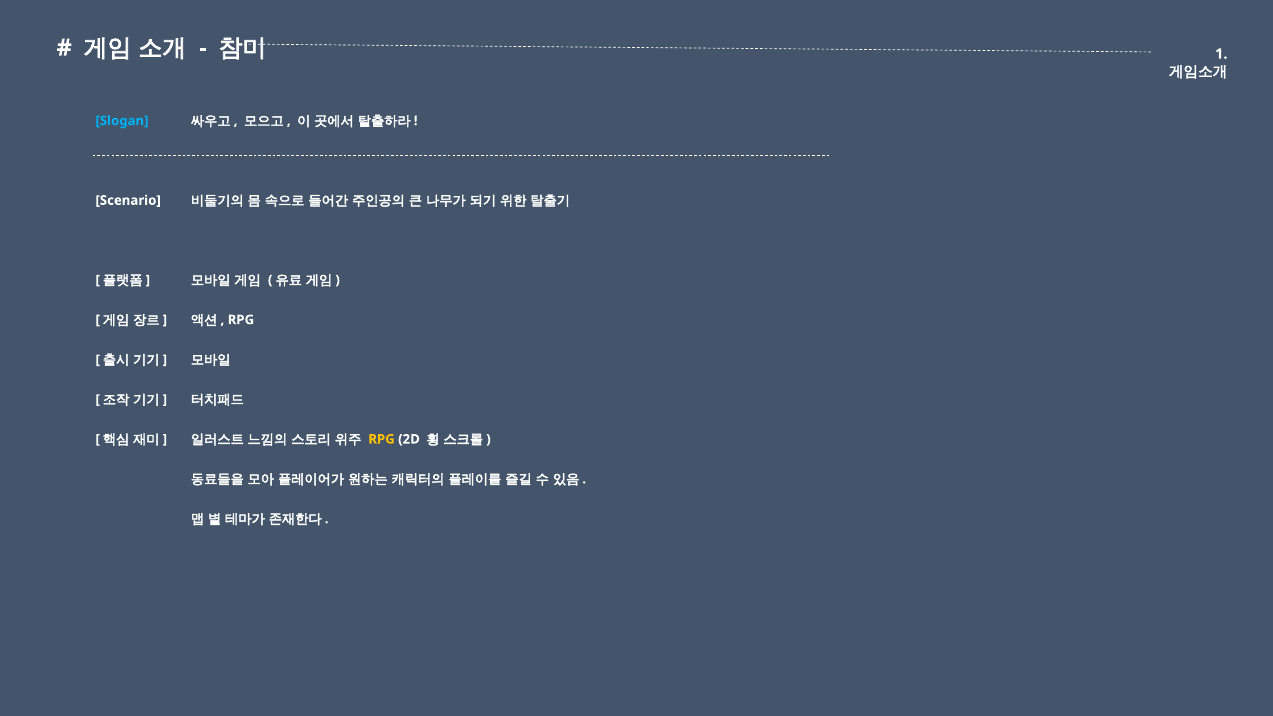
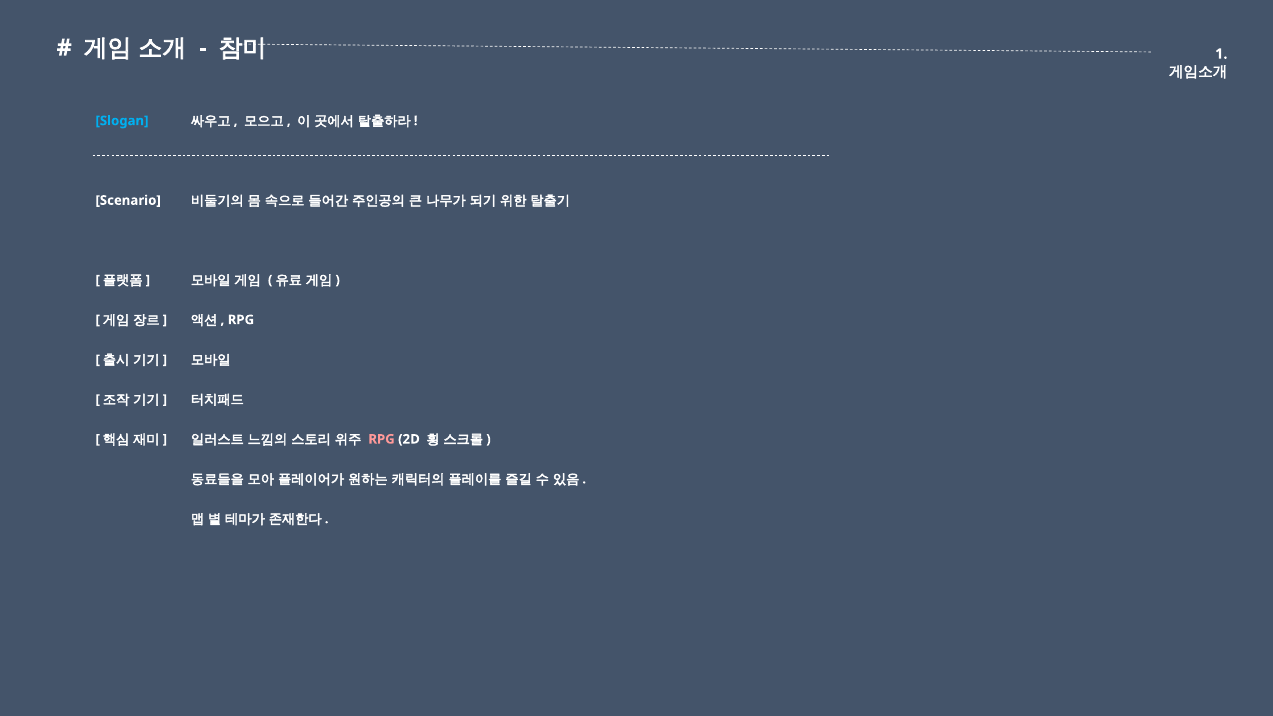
RPG at (382, 439) colour: yellow -> pink
